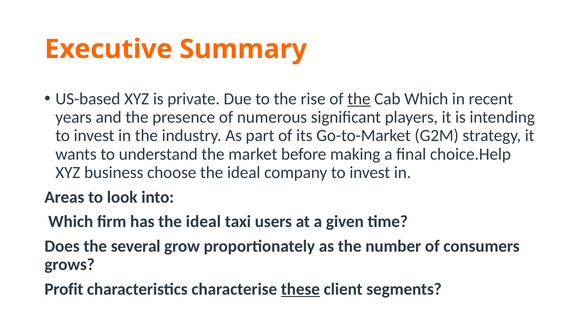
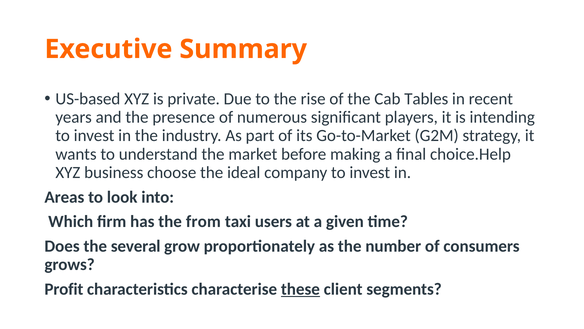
the at (359, 99) underline: present -> none
Cab Which: Which -> Tables
has the ideal: ideal -> from
